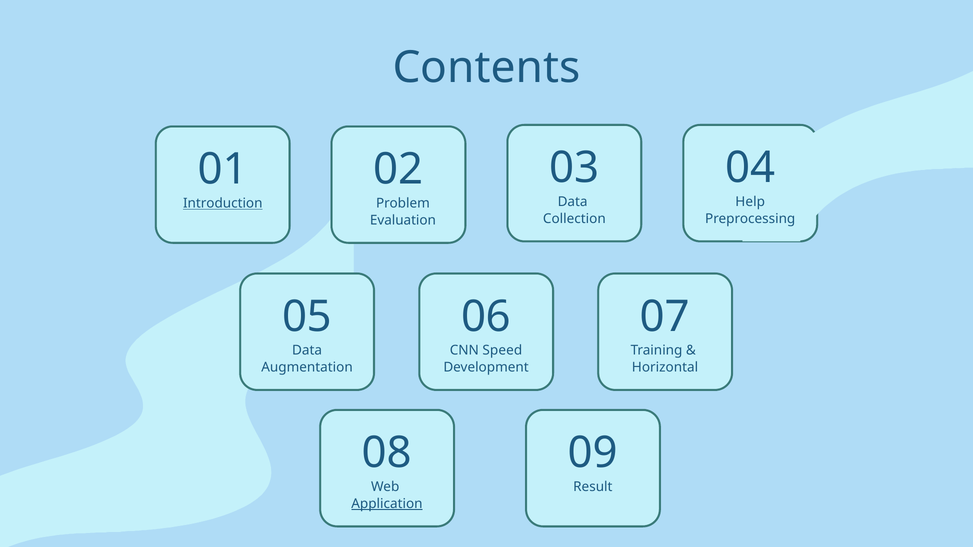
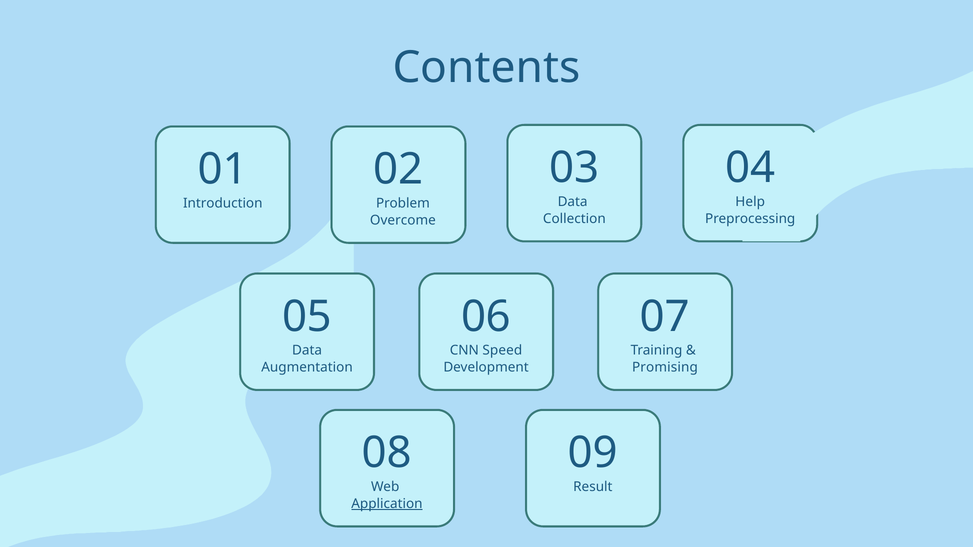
Introduction underline: present -> none
Evaluation: Evaluation -> Overcome
Horizontal: Horizontal -> Promising
